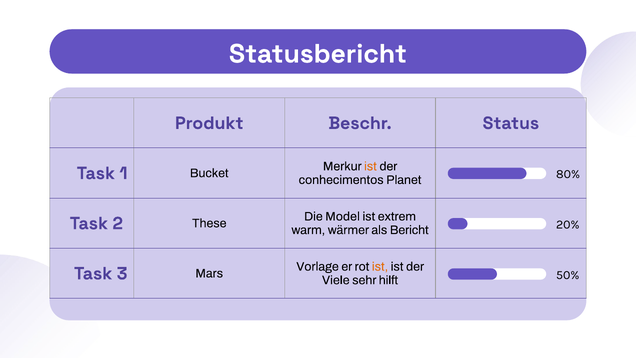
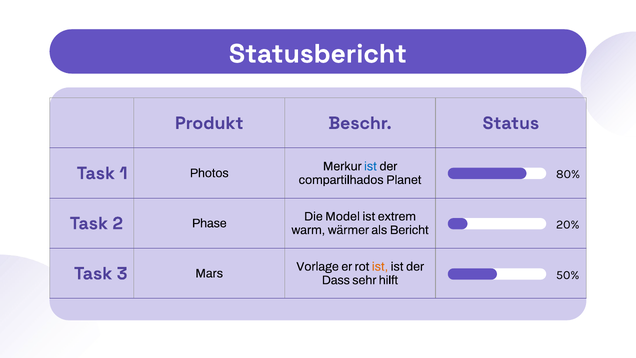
ist at (370, 166) colour: orange -> blue
Bucket: Bucket -> Photos
conhecimentos: conhecimentos -> compartilhados
These: These -> Phase
Viele: Viele -> Dass
